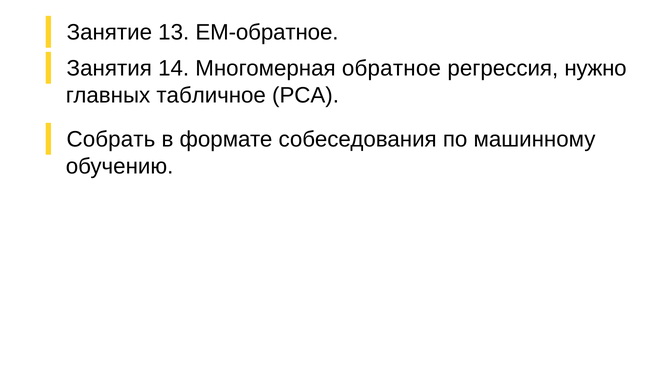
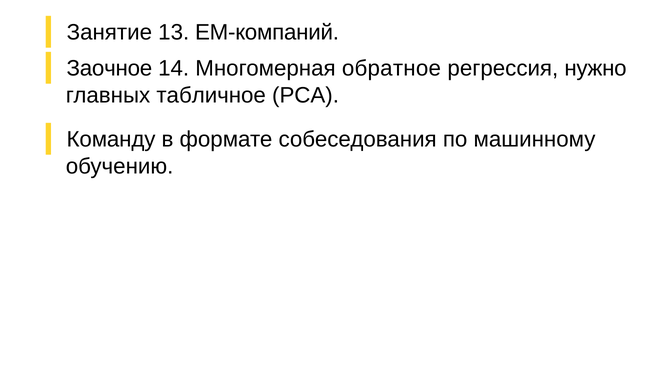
ЕМ-обратное: ЕМ-обратное -> ЕМ-компаний
Занятия: Занятия -> Заочное
Собрать: Собрать -> Команду
